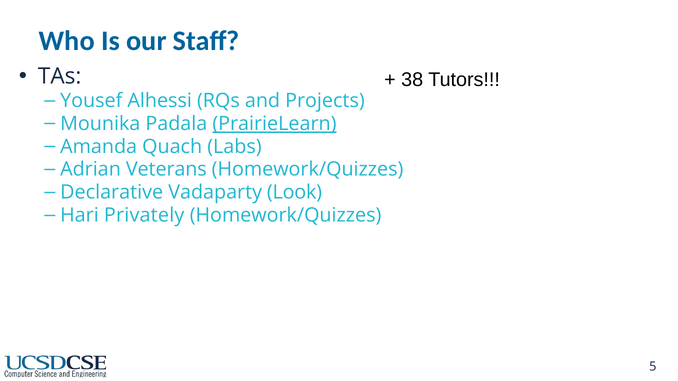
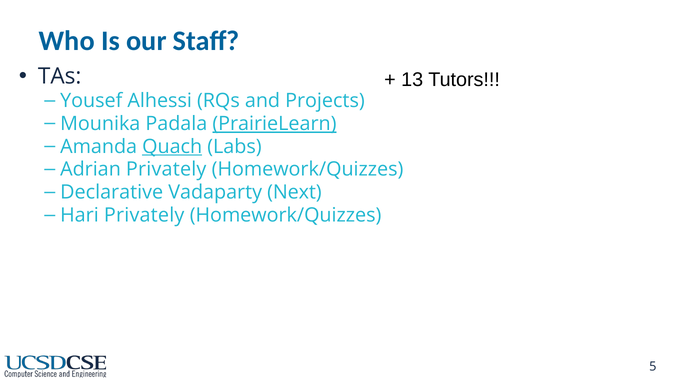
38: 38 -> 13
Quach underline: none -> present
Adrian Veterans: Veterans -> Privately
Look: Look -> Next
